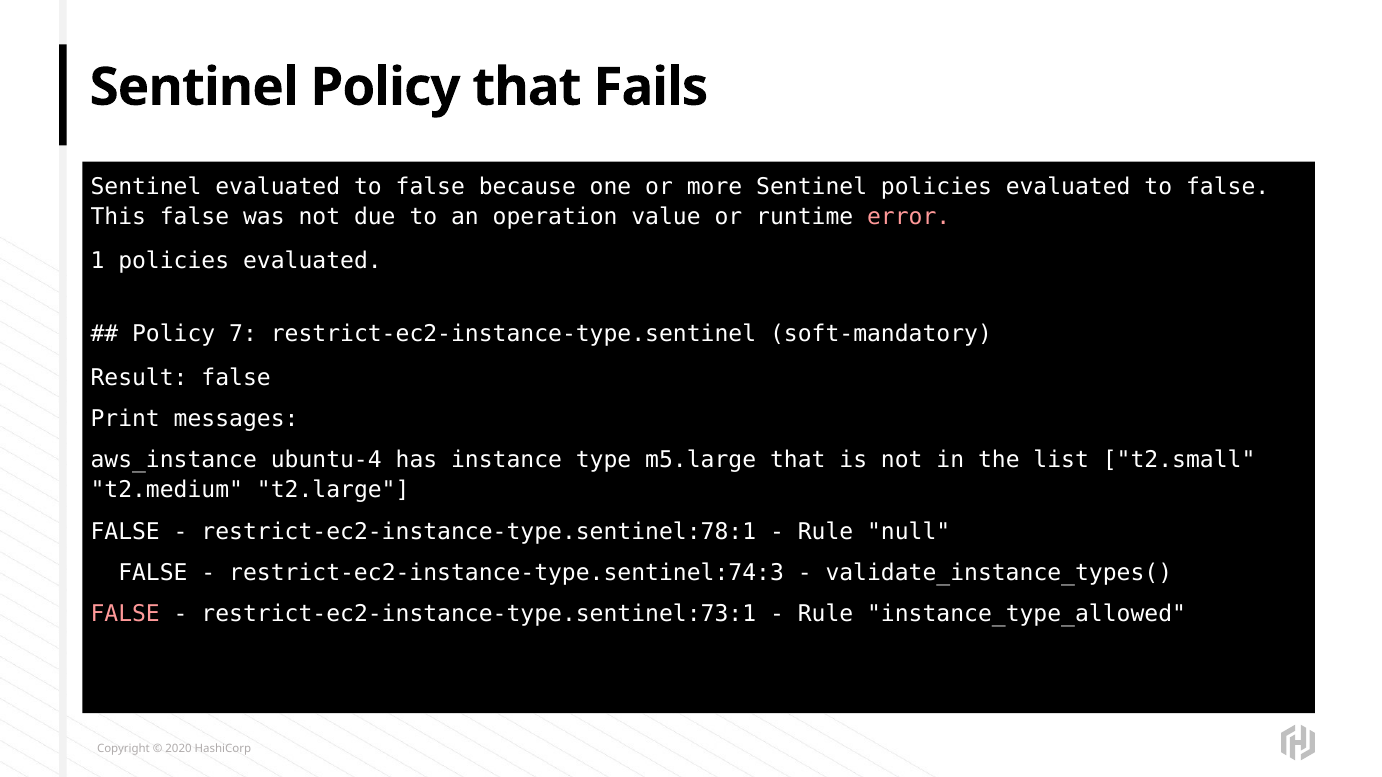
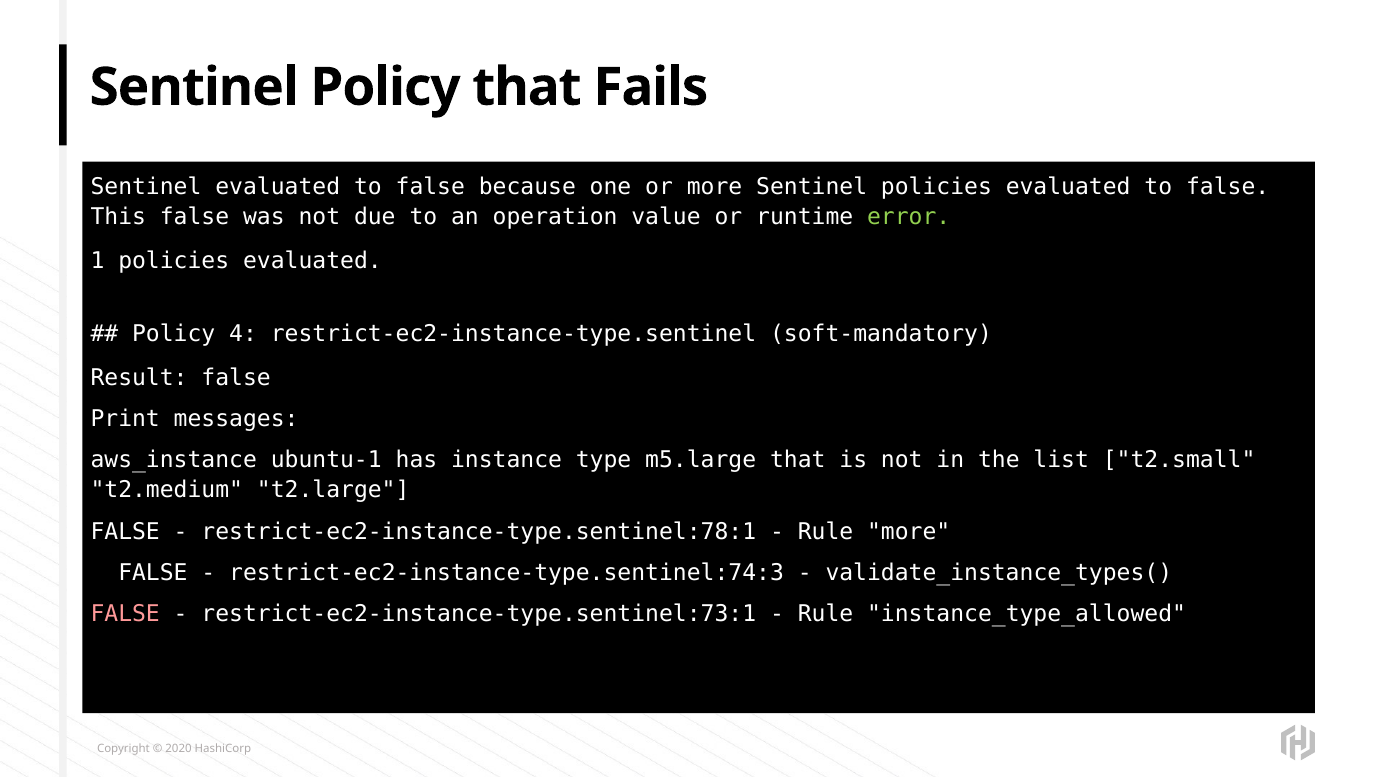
error colour: pink -> light green
7: 7 -> 4
ubuntu-4: ubuntu-4 -> ubuntu-1
Rule null: null -> more
